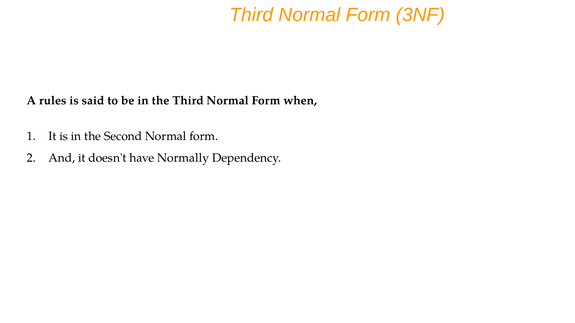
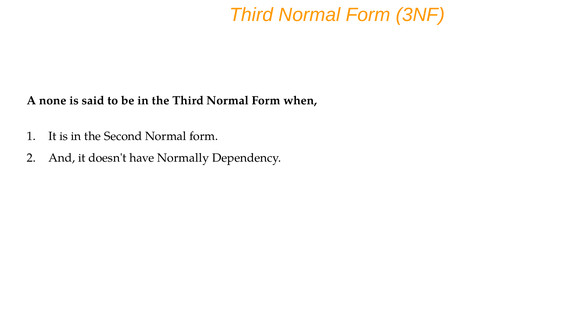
rules: rules -> none
